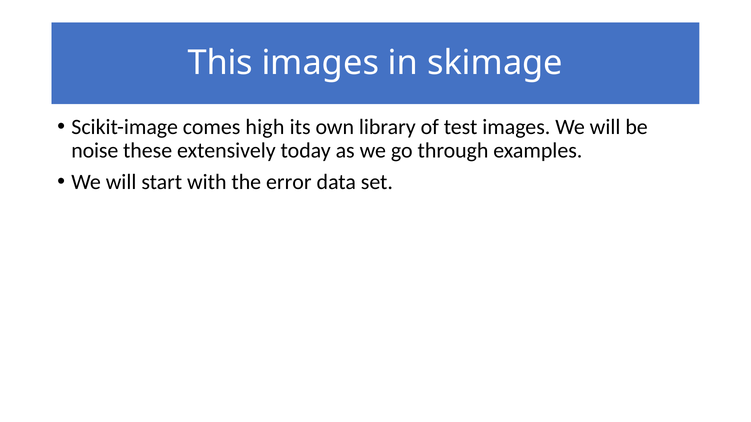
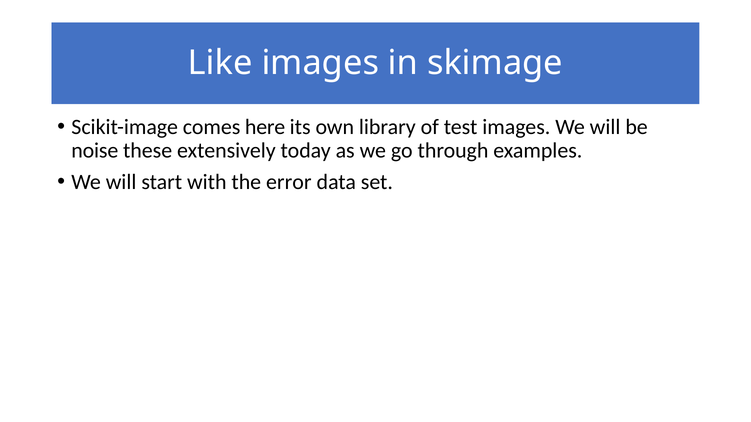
This: This -> Like
high: high -> here
